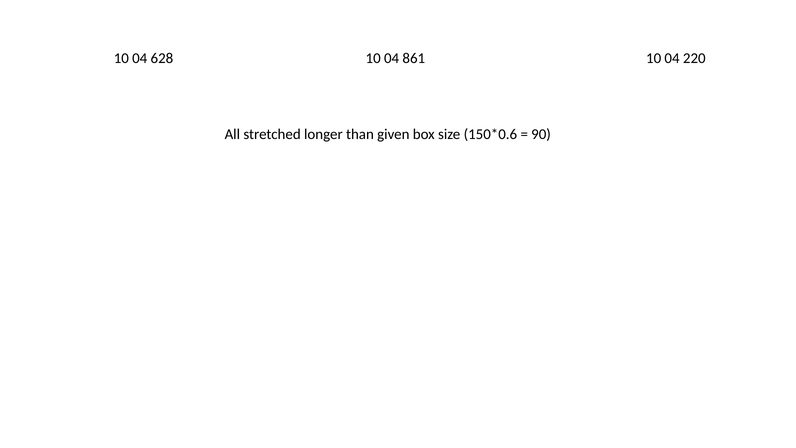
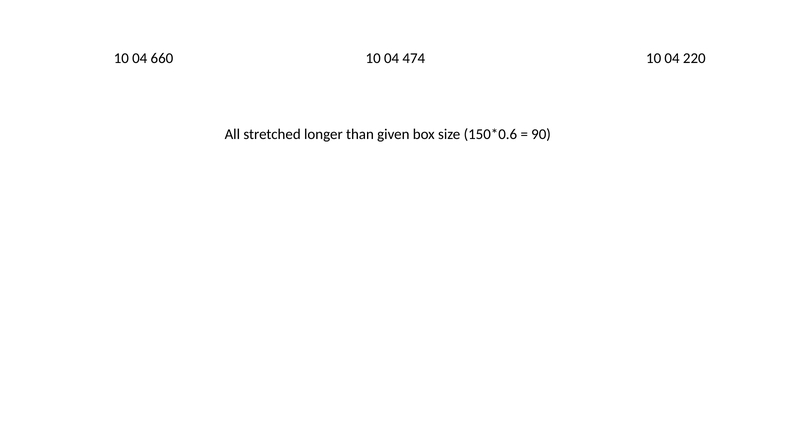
628: 628 -> 660
861: 861 -> 474
